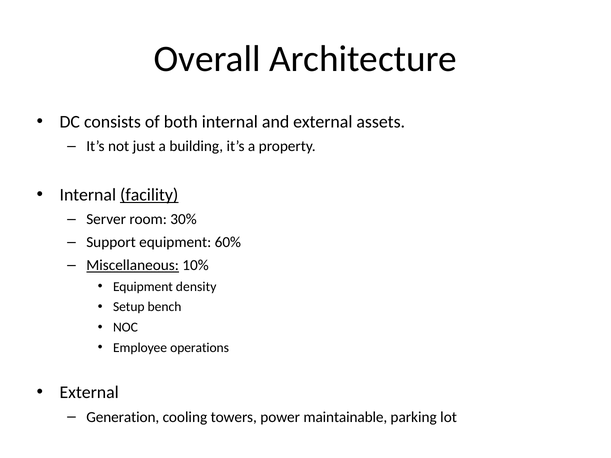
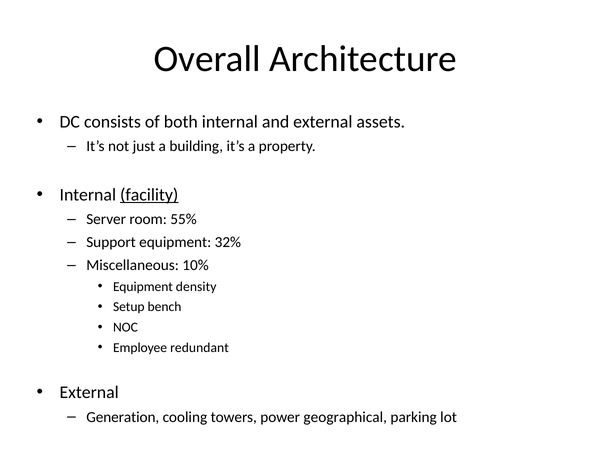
30%: 30% -> 55%
60%: 60% -> 32%
Miscellaneous underline: present -> none
operations: operations -> redundant
maintainable: maintainable -> geographical
